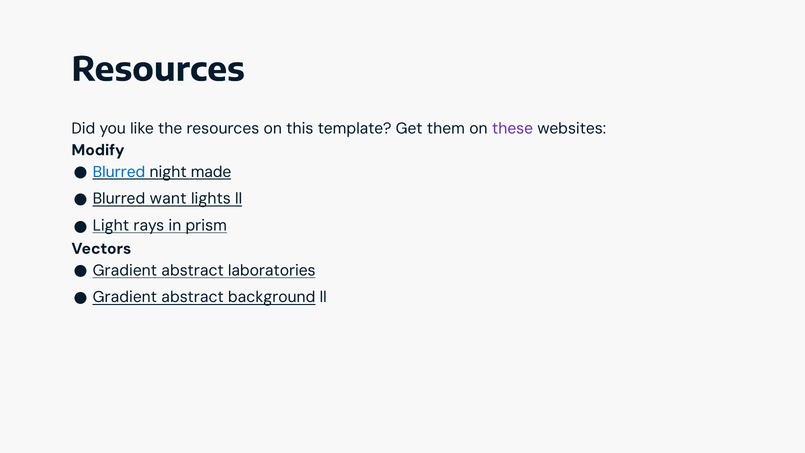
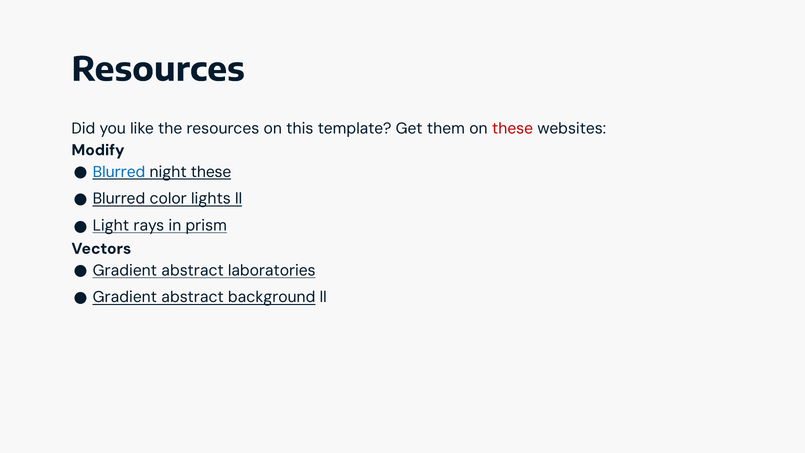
these at (512, 128) colour: purple -> red
night made: made -> these
want: want -> color
